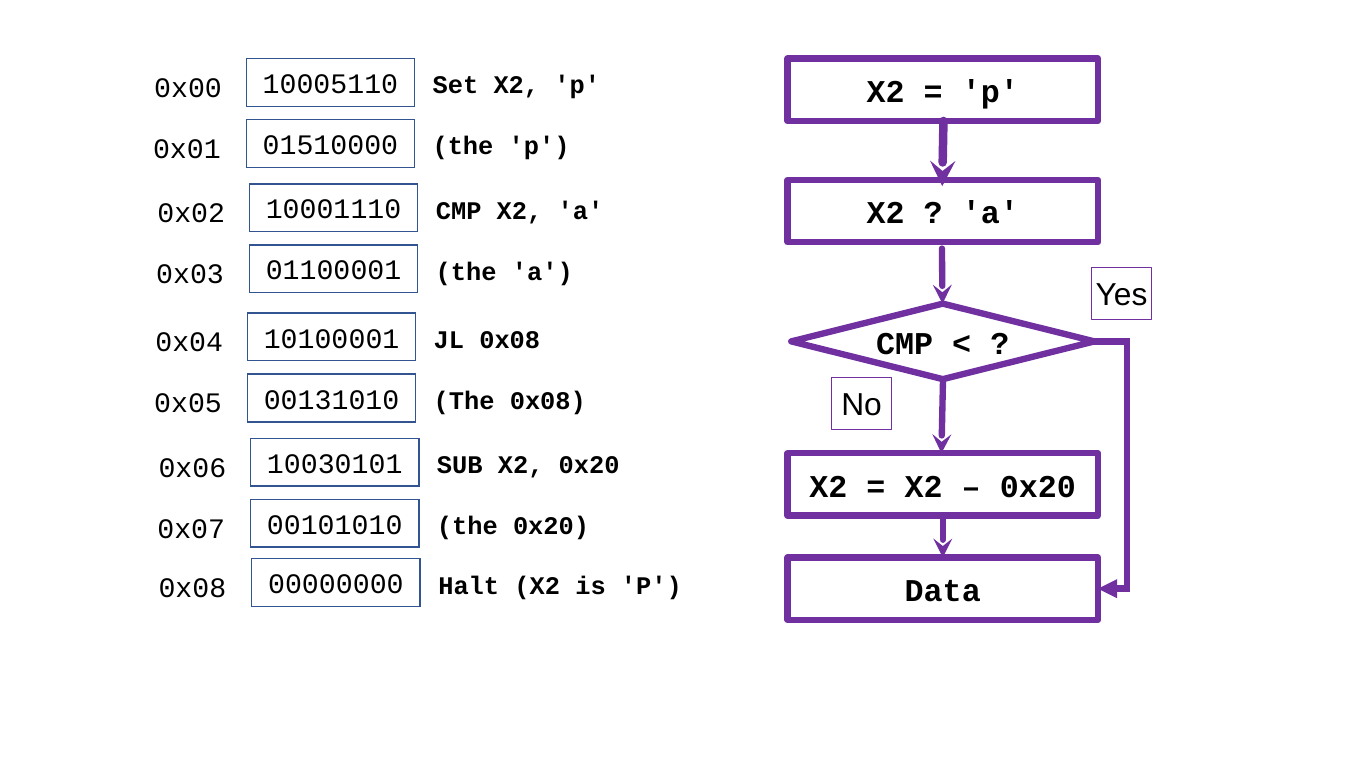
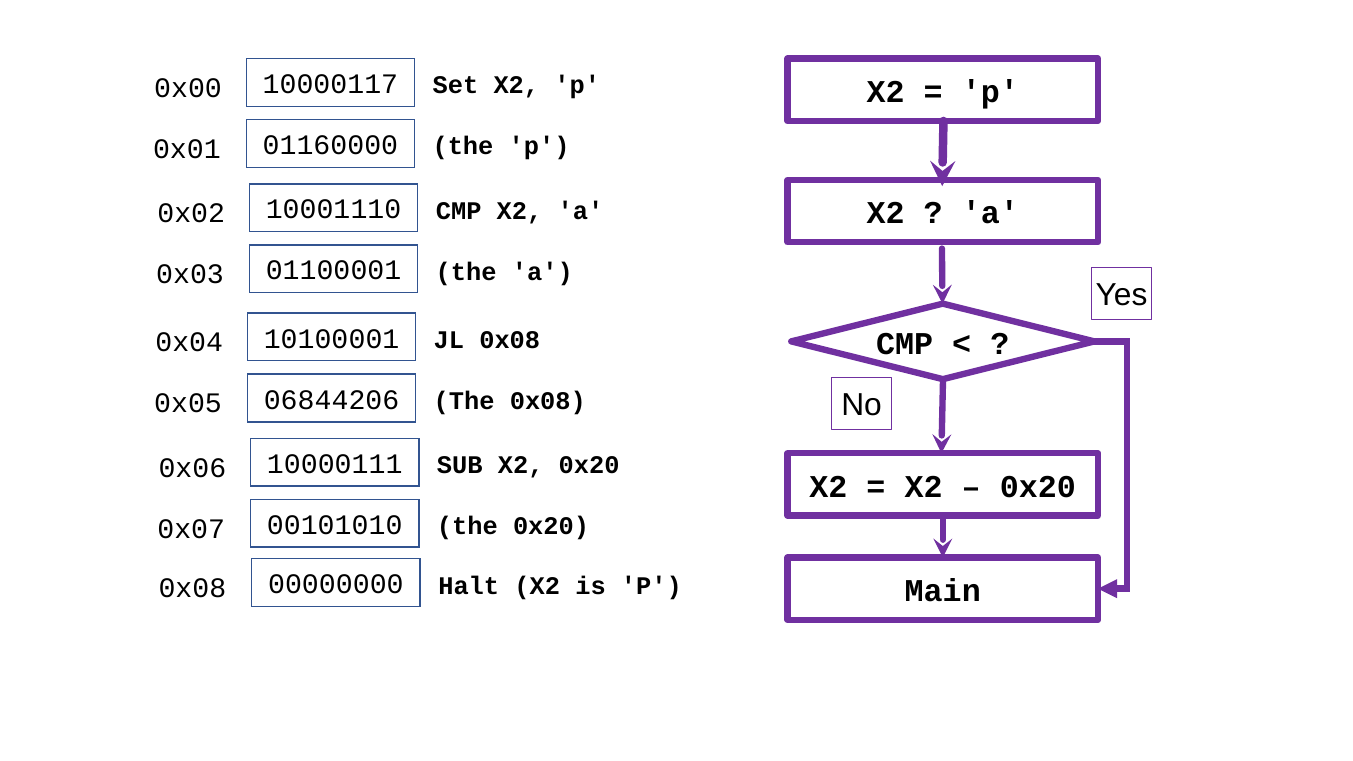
10005110: 10005110 -> 10000117
01510000: 01510000 -> 01160000
00131010: 00131010 -> 06844206
10030101: 10030101 -> 10000111
Data: Data -> Main
